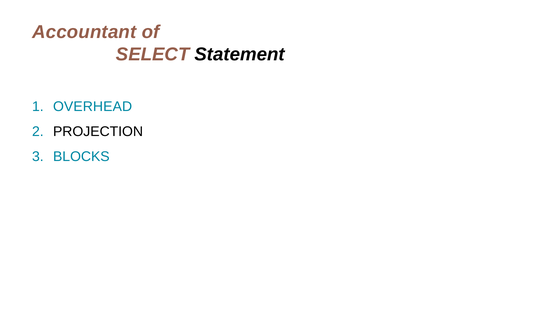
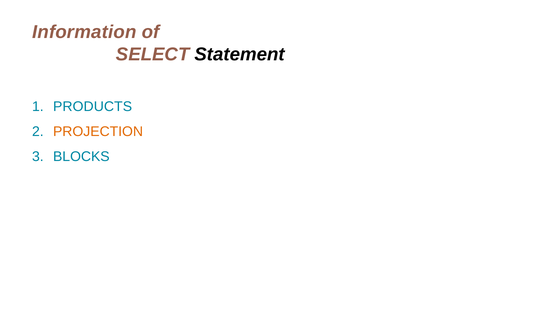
Accountant: Accountant -> Information
OVERHEAD: OVERHEAD -> PRODUCTS
PROJECTION colour: black -> orange
